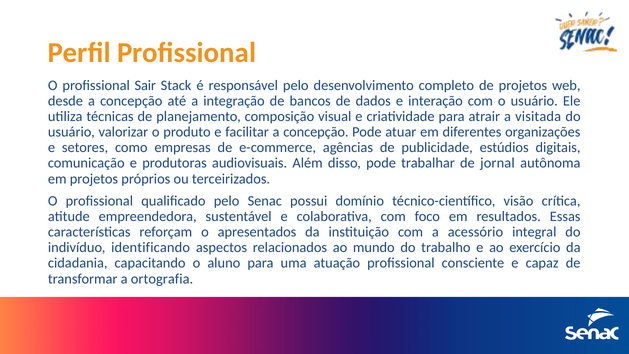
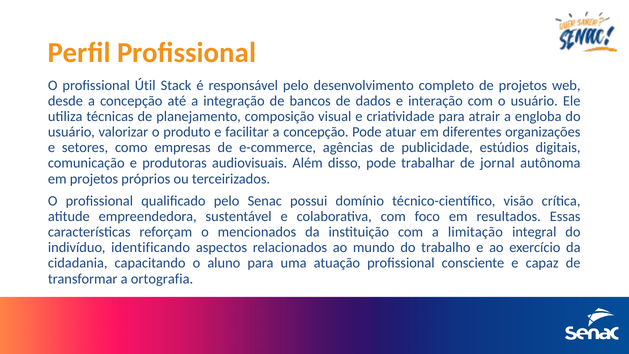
Sair: Sair -> Útil
visitada: visitada -> engloba
apresentados: apresentados -> mencionados
acessório: acessório -> limitação
